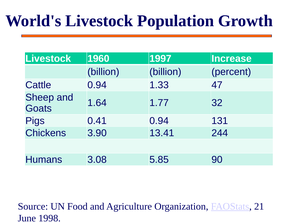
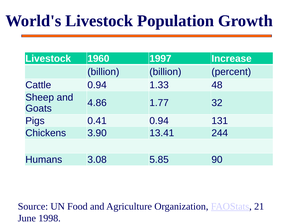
47: 47 -> 48
1.64: 1.64 -> 4.86
